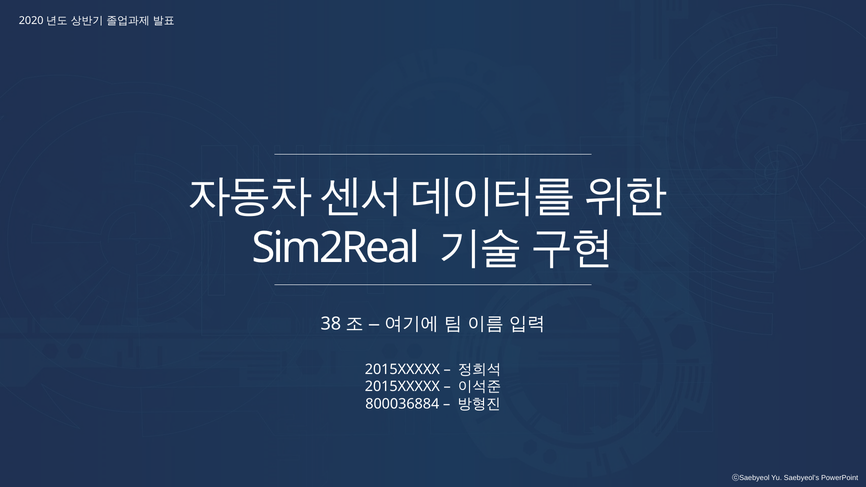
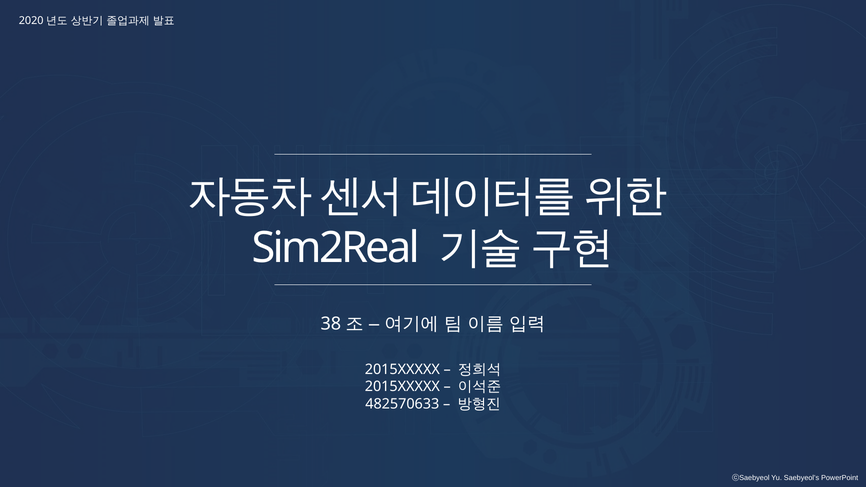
800036884: 800036884 -> 482570633
